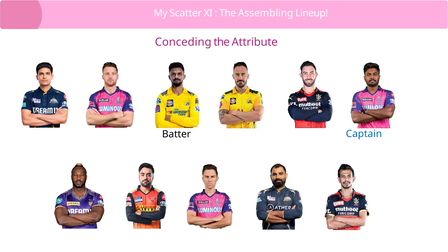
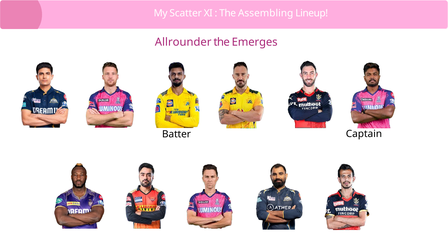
Conceding at (183, 42): Conceding -> Allrounder
Attribute: Attribute -> Emerges
Captain colour: blue -> black
